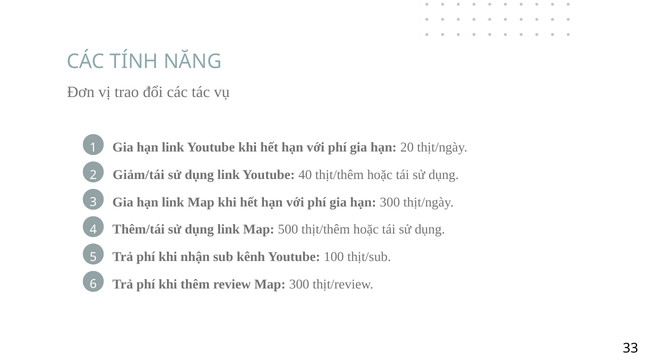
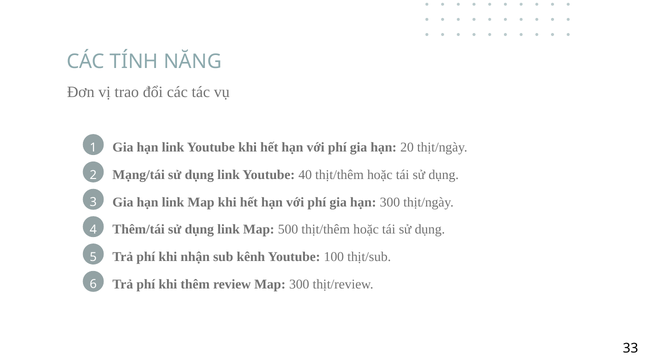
Giảm/tái: Giảm/tái -> Mạng/tái
